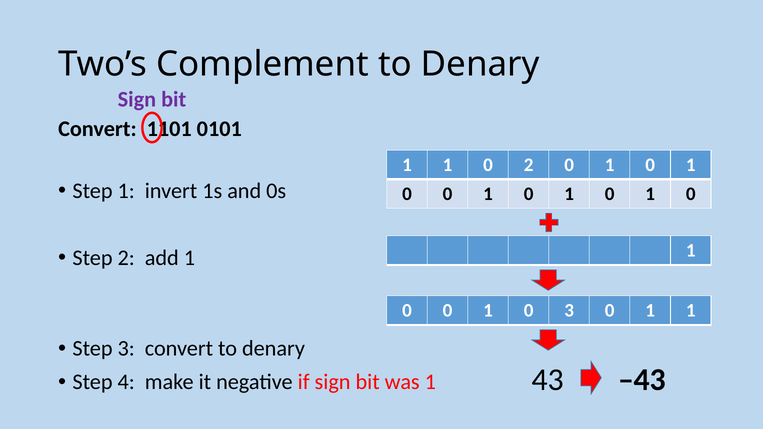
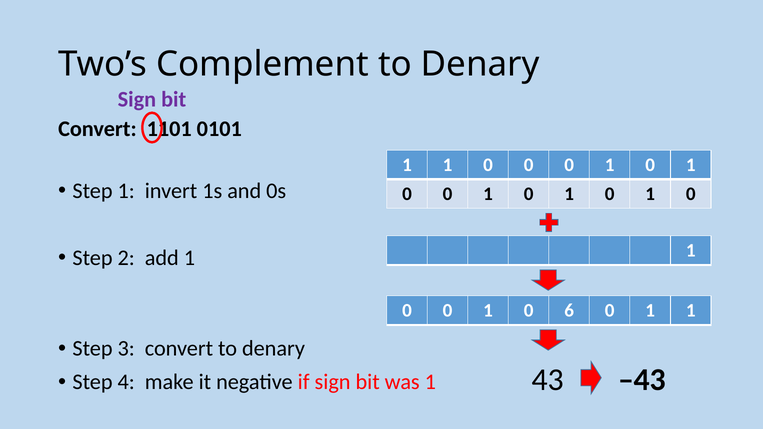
1 1 0 2: 2 -> 0
0 3: 3 -> 6
